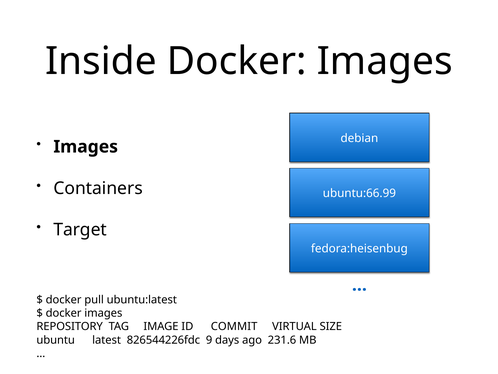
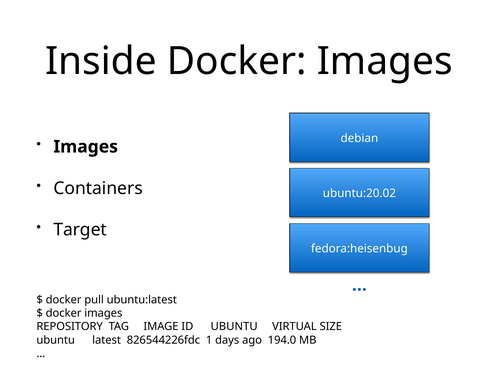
ubuntu:66.99: ubuntu:66.99 -> ubuntu:20.02
ID COMMIT: COMMIT -> UBUNTU
9: 9 -> 1
231.6: 231.6 -> 194.0
